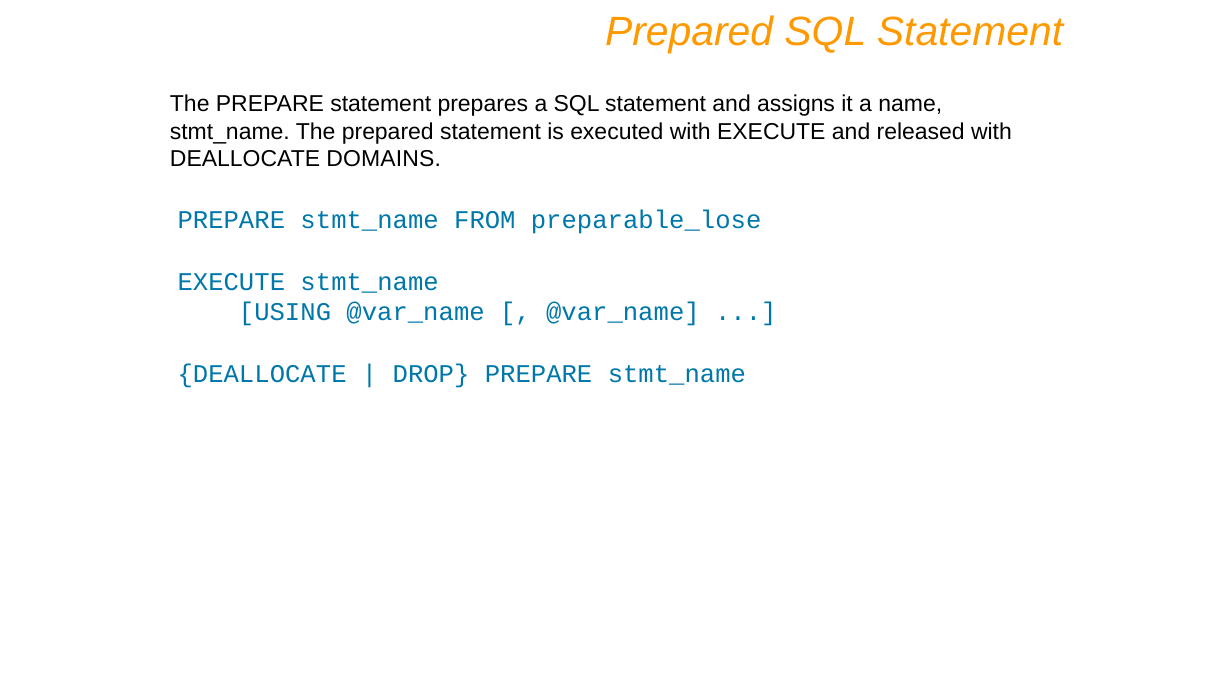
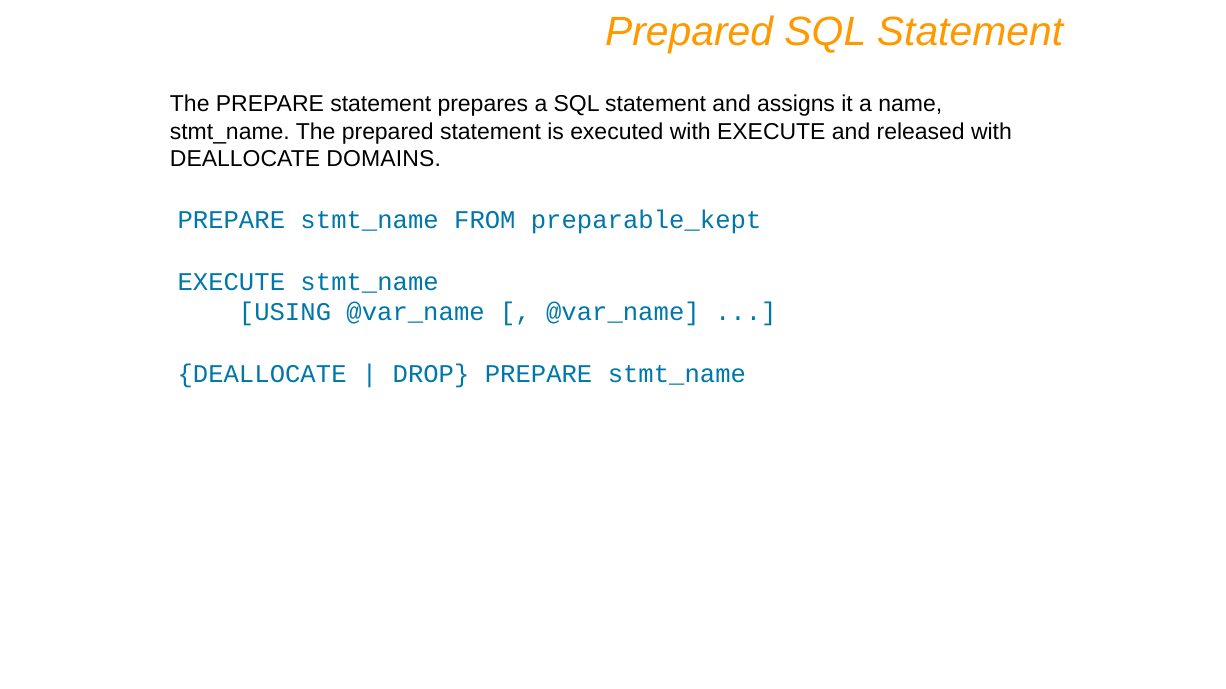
preparable_lose: preparable_lose -> preparable_kept
